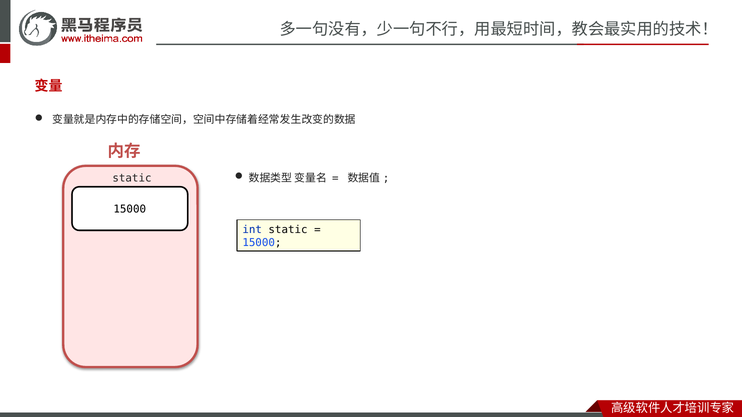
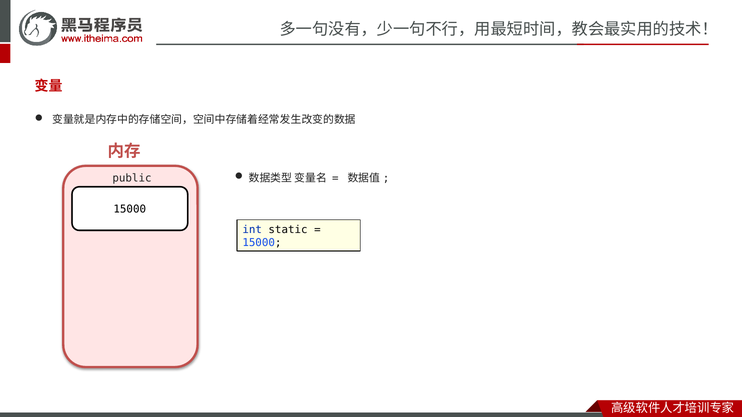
static at (132, 178): static -> public
